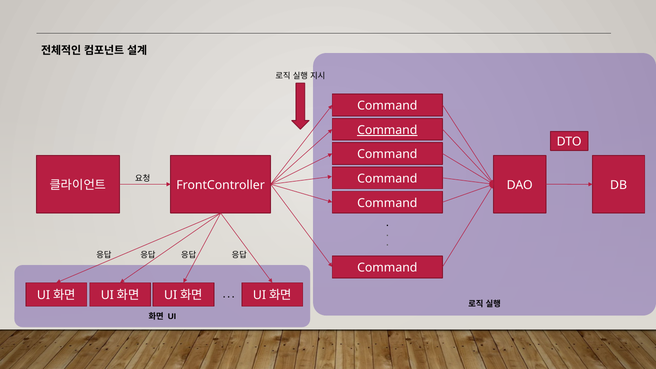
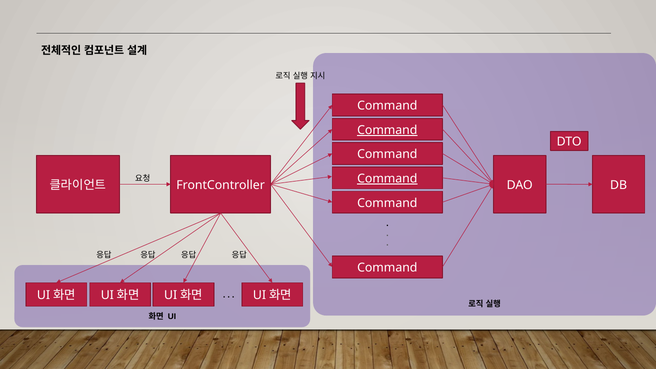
Command at (387, 179) underline: none -> present
